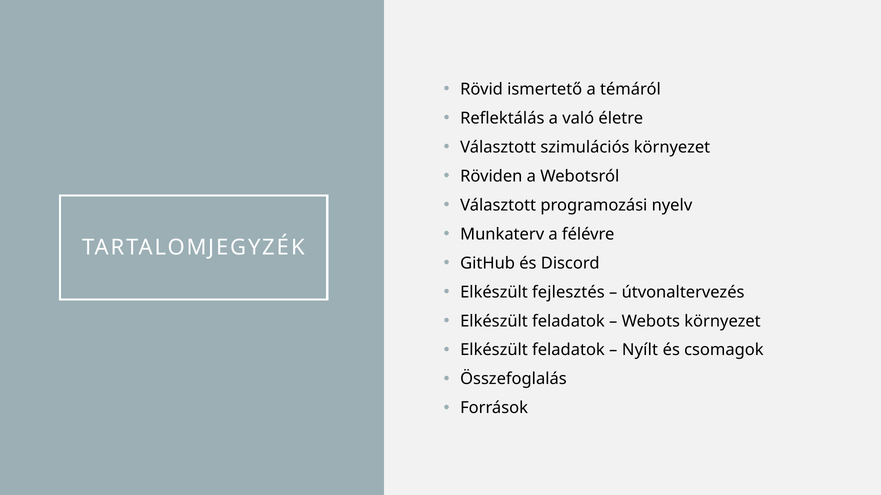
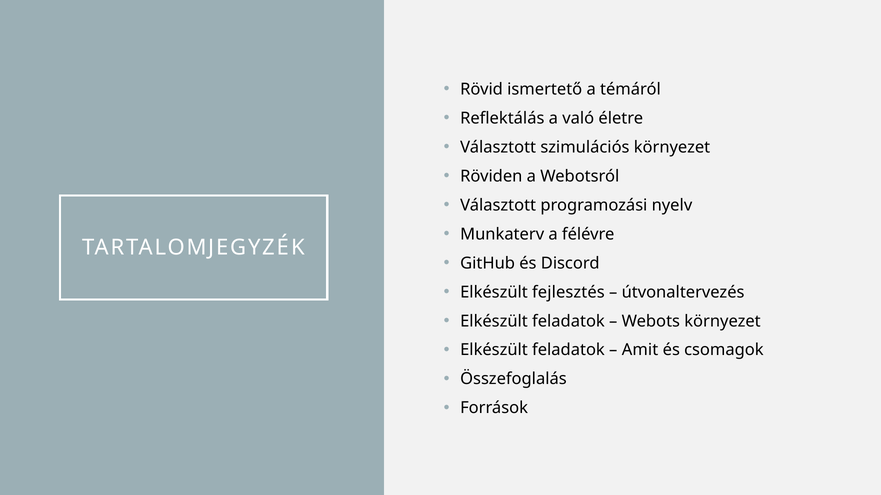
Nyílt: Nyílt -> Amit
